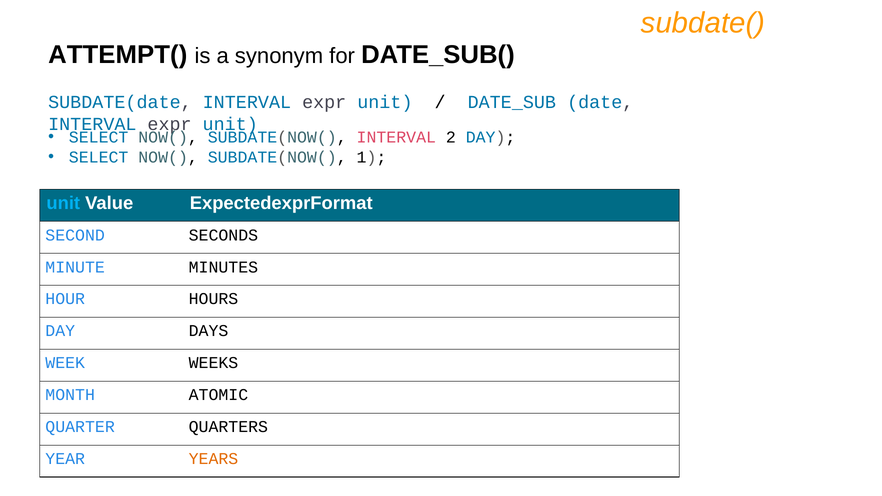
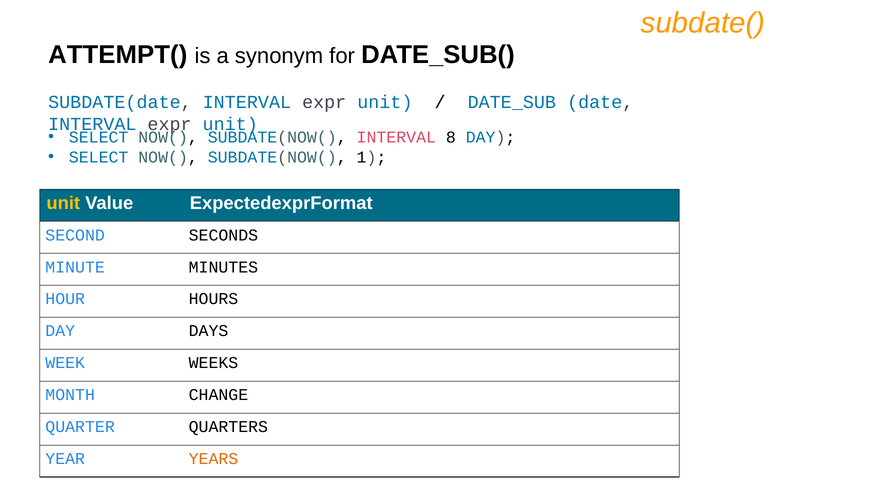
2: 2 -> 8
unit at (63, 203) colour: light blue -> yellow
ATOMIC: ATOMIC -> CHANGE
